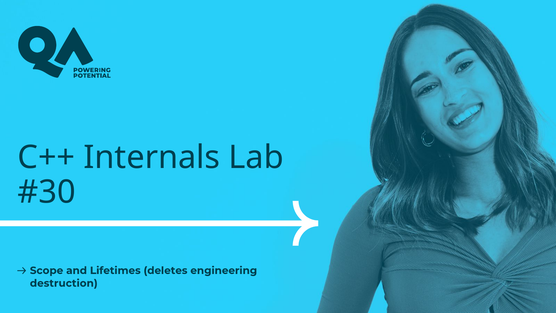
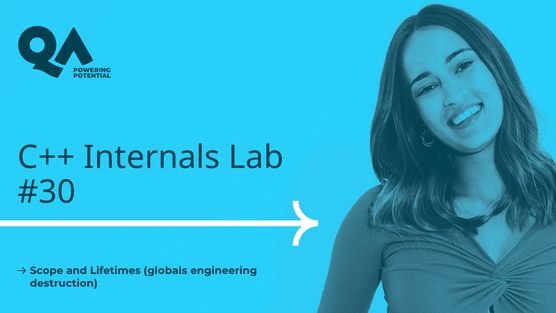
deletes: deletes -> globals
